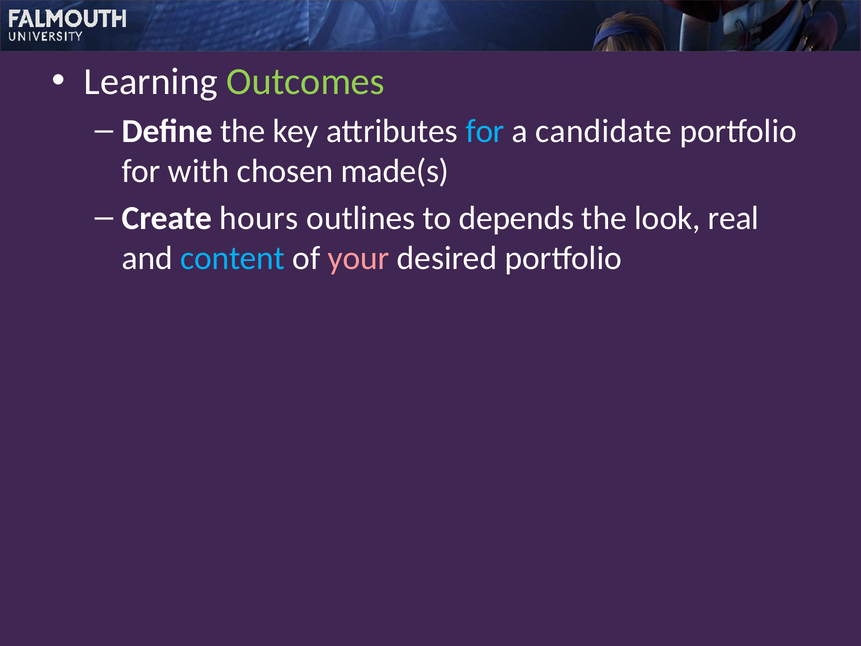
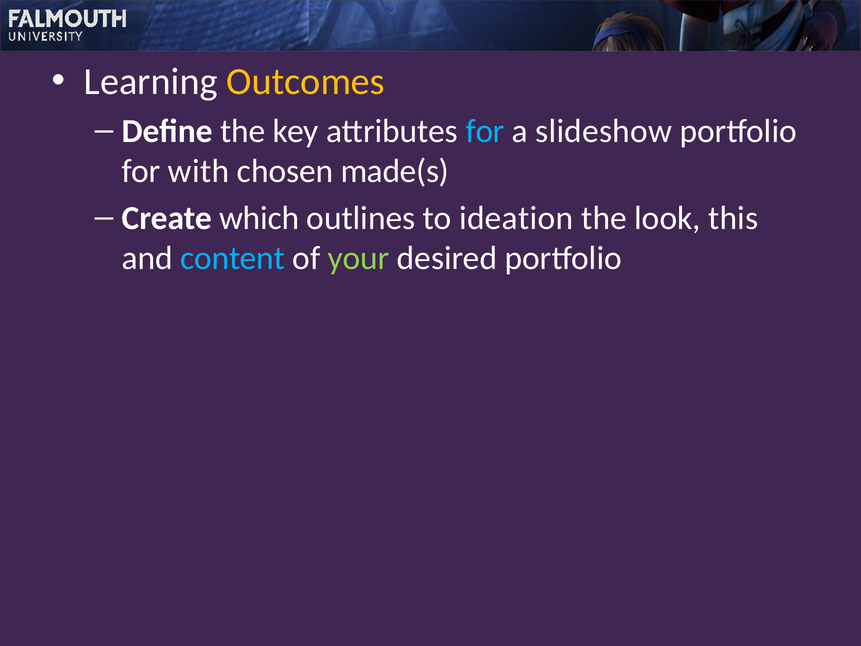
Outcomes colour: light green -> yellow
candidate: candidate -> slideshow
hours: hours -> which
depends: depends -> ideation
real: real -> this
your colour: pink -> light green
